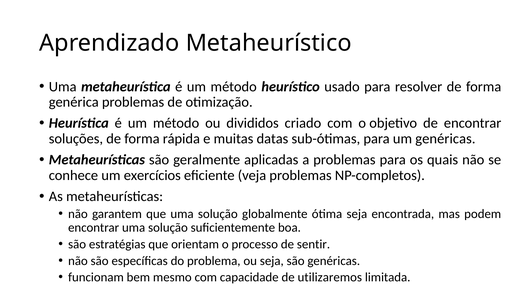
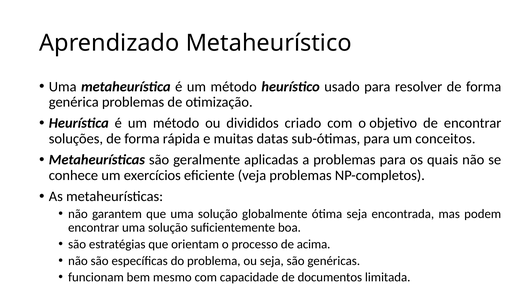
um genéricas: genéricas -> conceitos
sentir: sentir -> acima
utilizaremos: utilizaremos -> documentos
